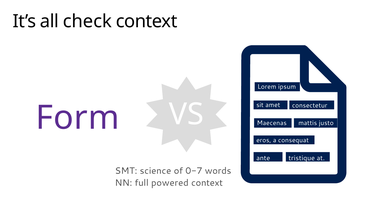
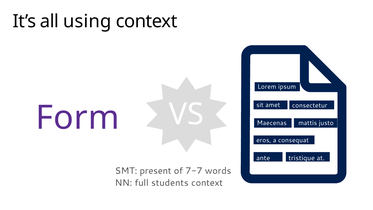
check: check -> using
science: science -> present
0-7: 0-7 -> 7-7
powered: powered -> students
